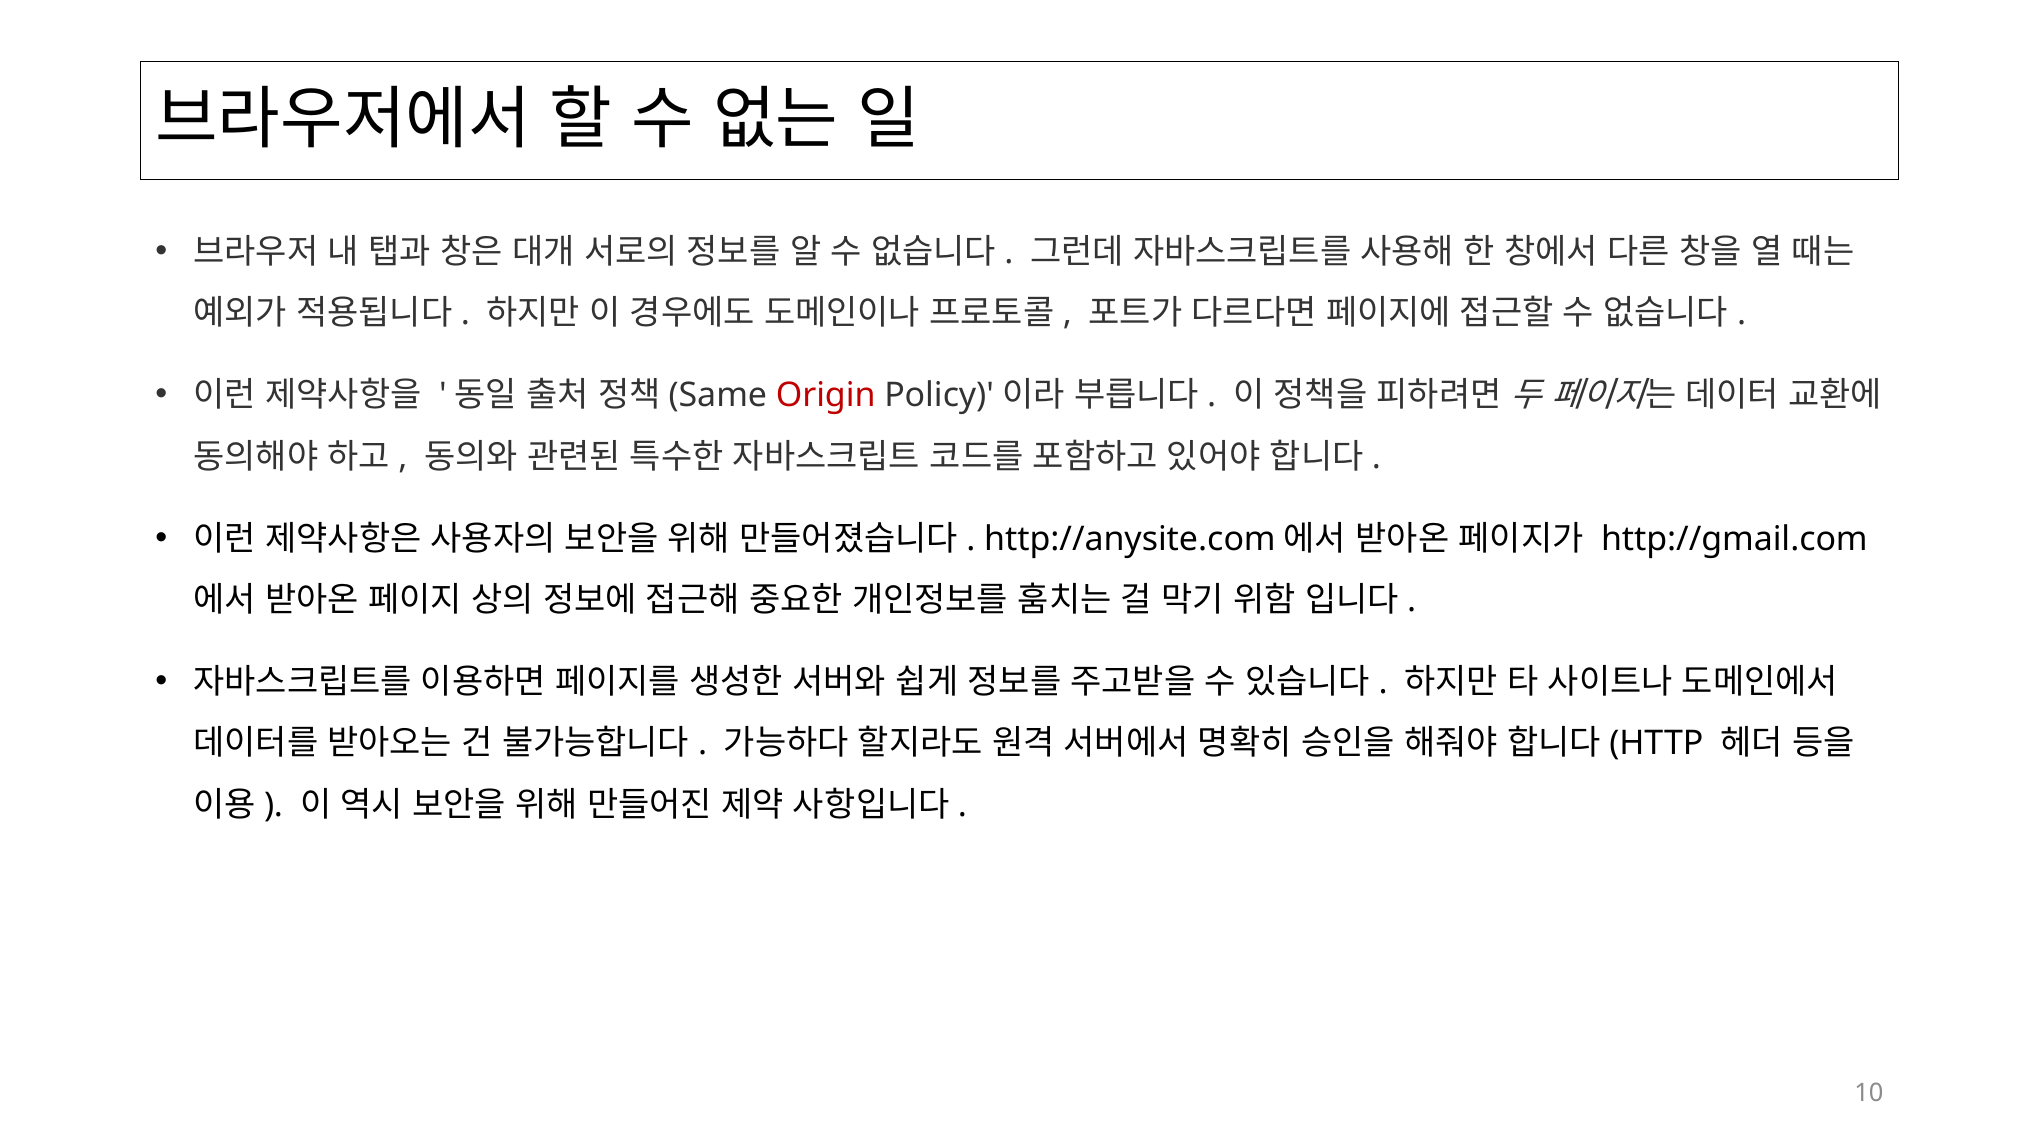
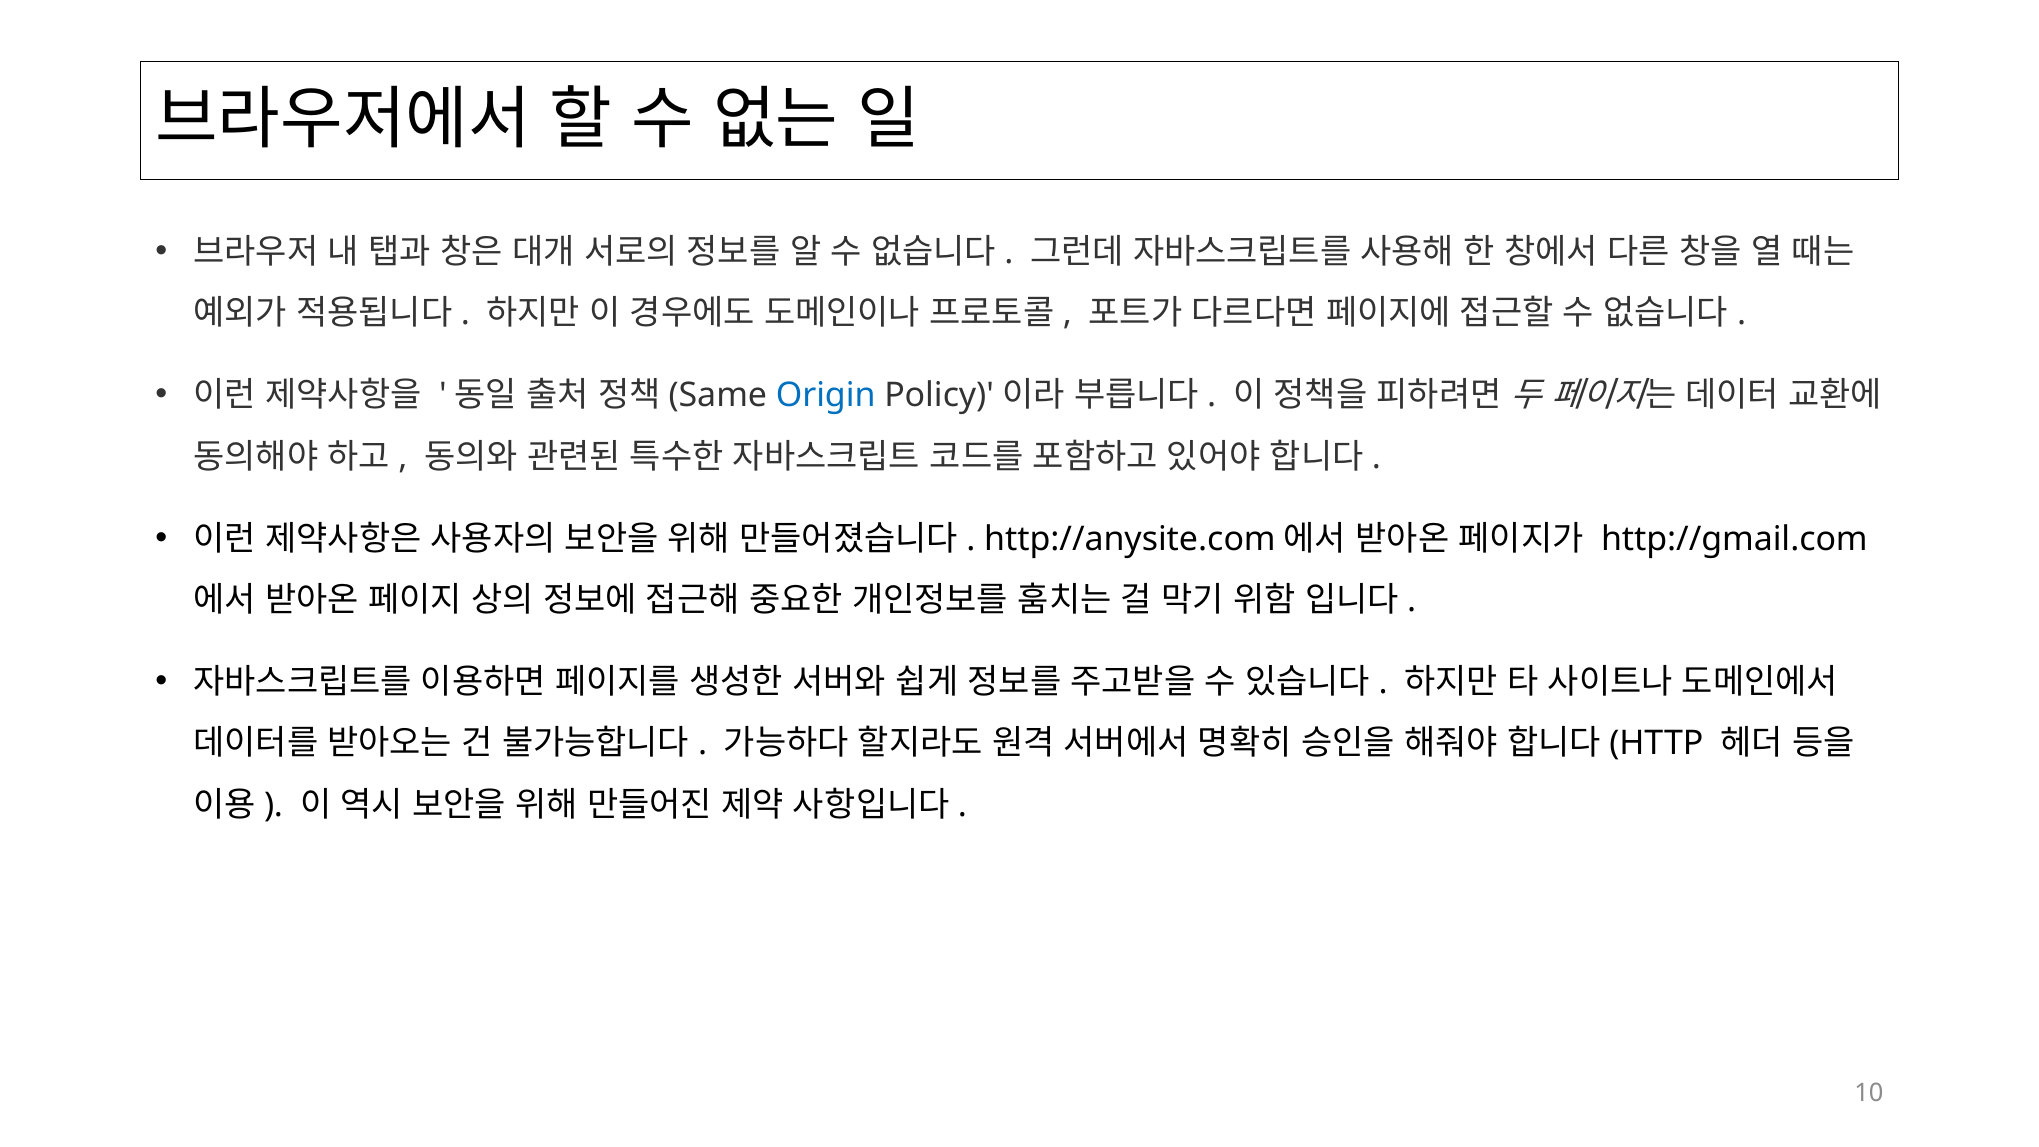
Origin colour: red -> blue
